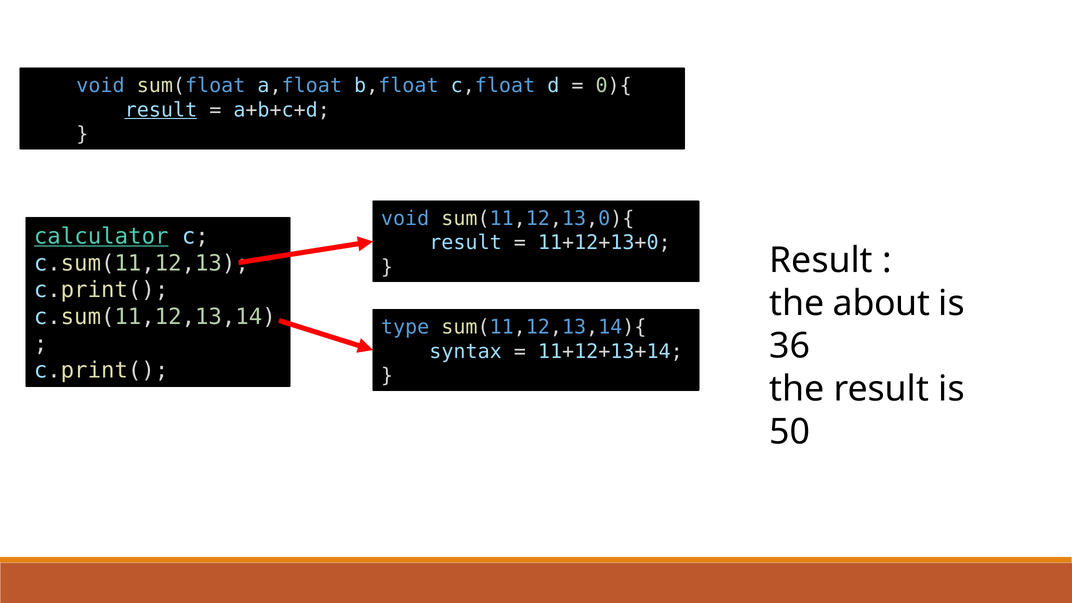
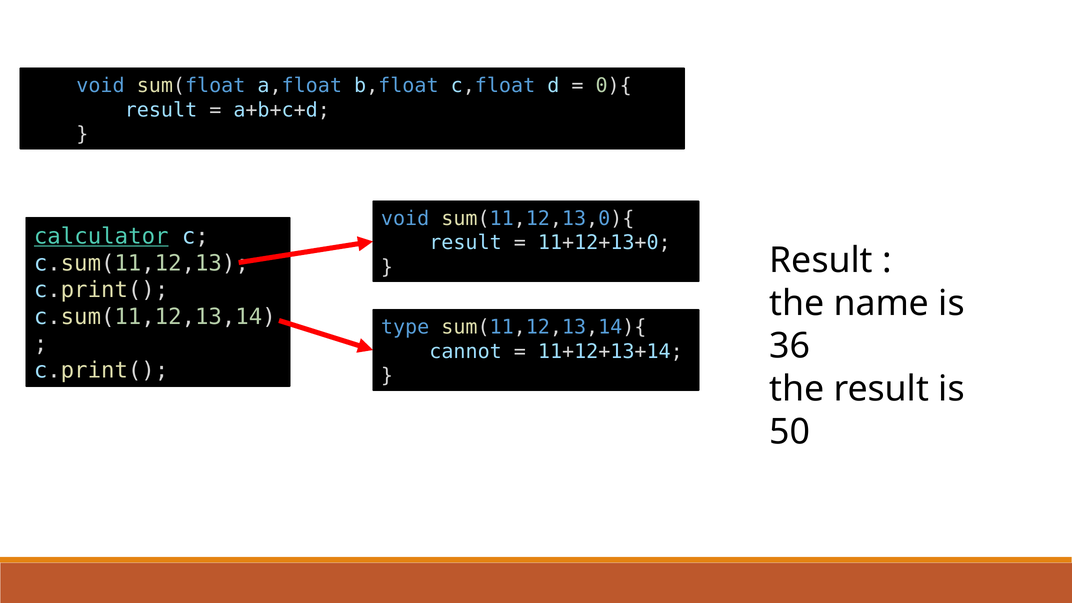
result at (161, 110) underline: present -> none
about: about -> name
syntax: syntax -> cannot
